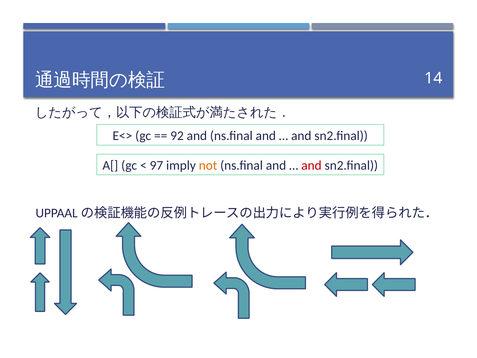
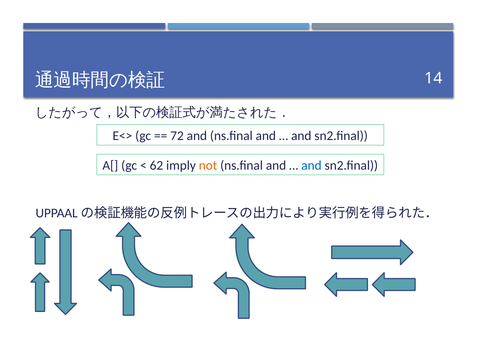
92: 92 -> 72
97: 97 -> 62
and at (311, 165) colour: red -> blue
